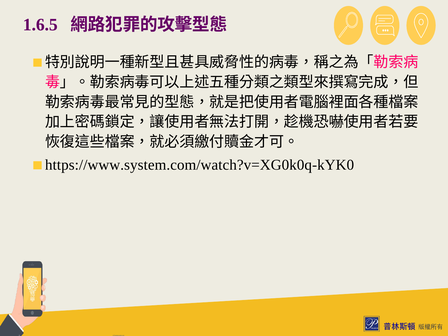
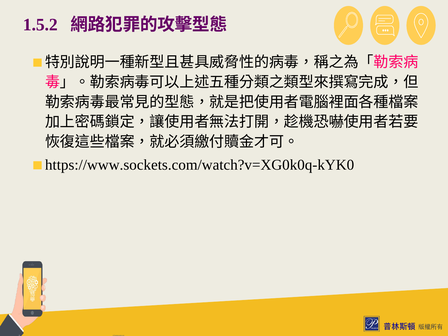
1.6.5: 1.6.5 -> 1.5.2
https://www.system.com/watch?v=XG0k0q-kYK0: https://www.system.com/watch?v=XG0k0q-kYK0 -> https://www.sockets.com/watch?v=XG0k0q-kYK0
